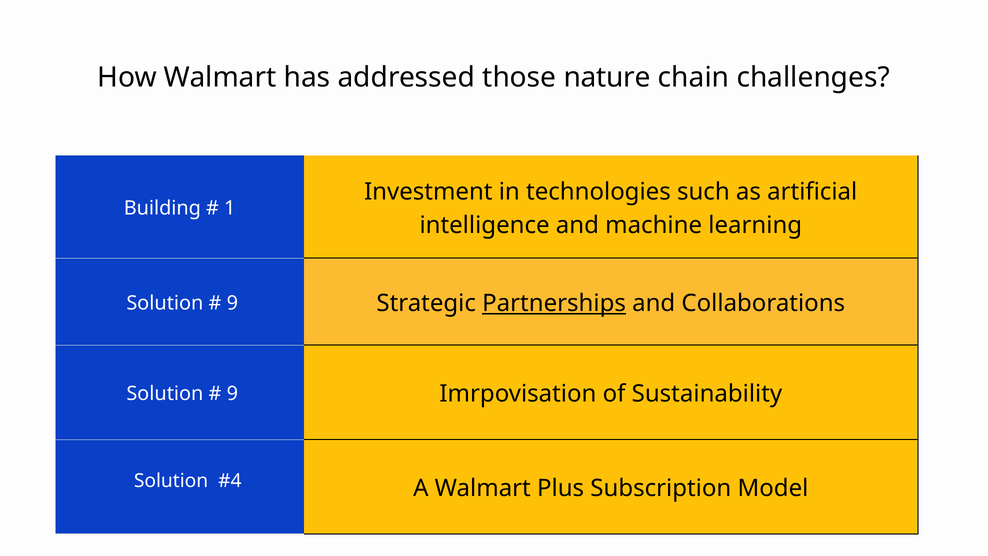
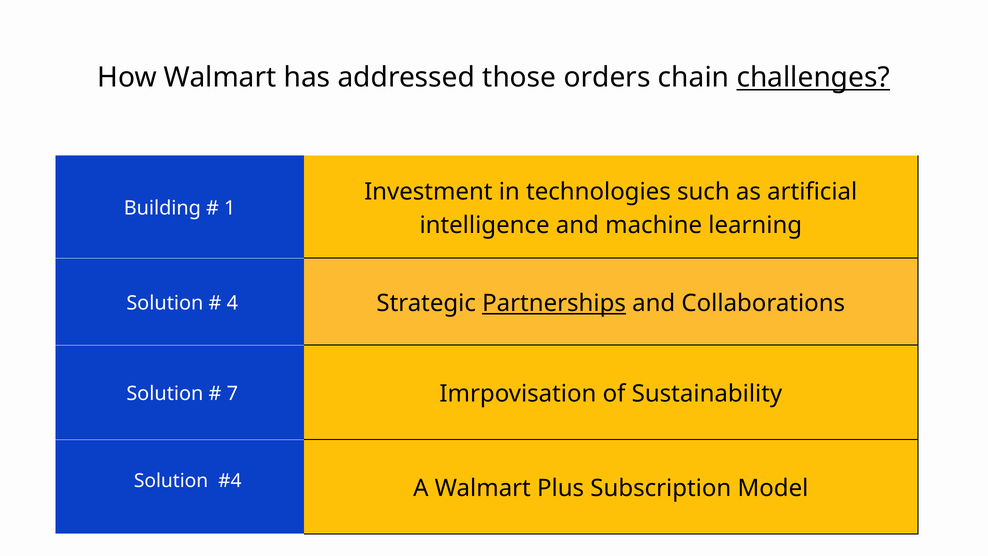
nature: nature -> orders
challenges underline: none -> present
9 at (232, 303): 9 -> 4
9 at (232, 394): 9 -> 7
